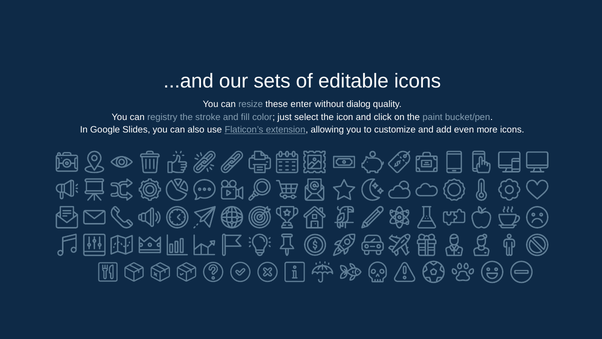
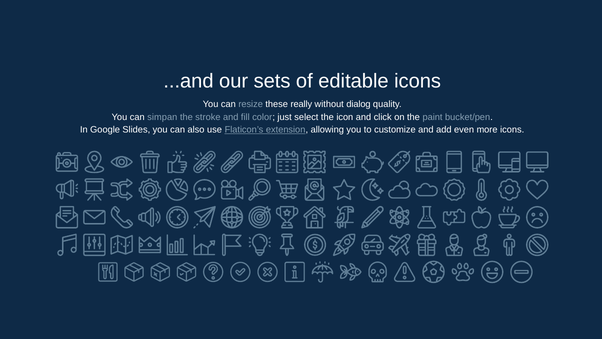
enter: enter -> really
registry: registry -> simpan
